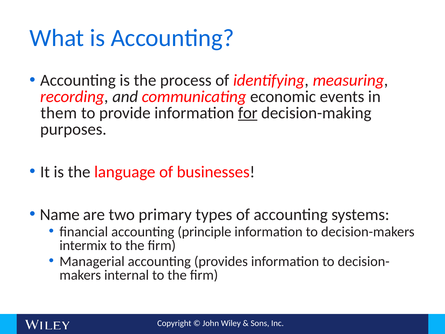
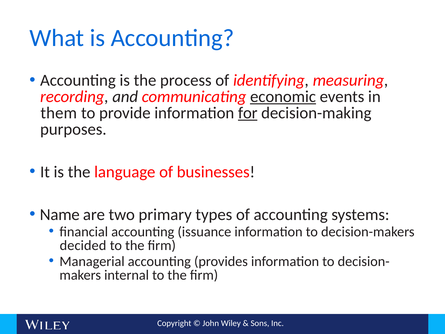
economic underline: none -> present
principle: principle -> issuance
intermix: intermix -> decided
